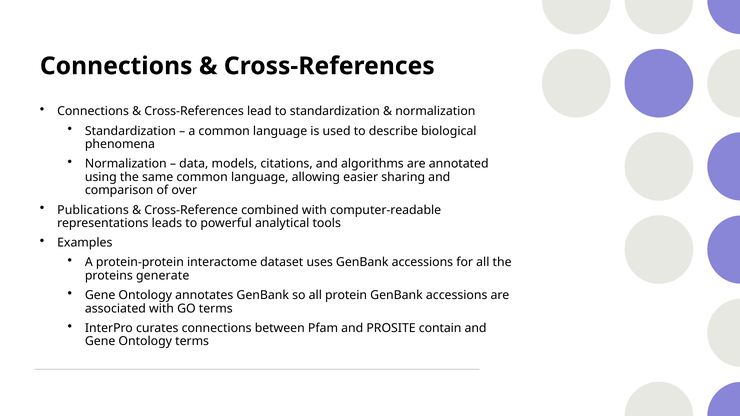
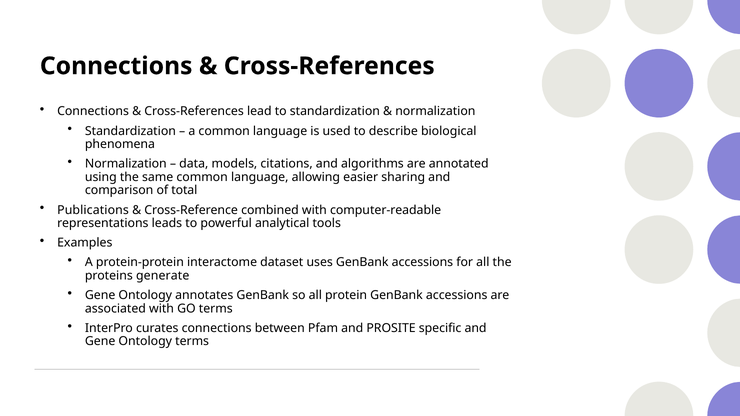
over: over -> total
contain: contain -> specific
